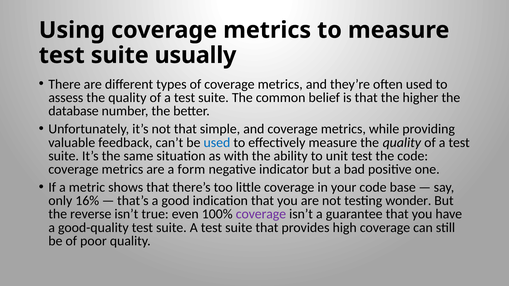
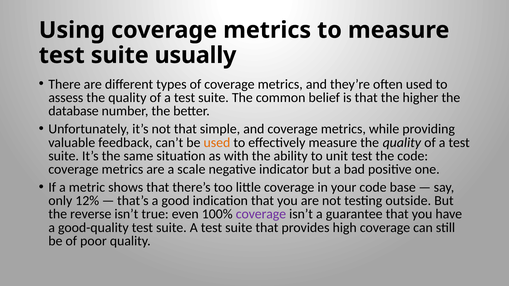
used at (217, 143) colour: blue -> orange
form: form -> scale
16%: 16% -> 12%
wonder: wonder -> outside
